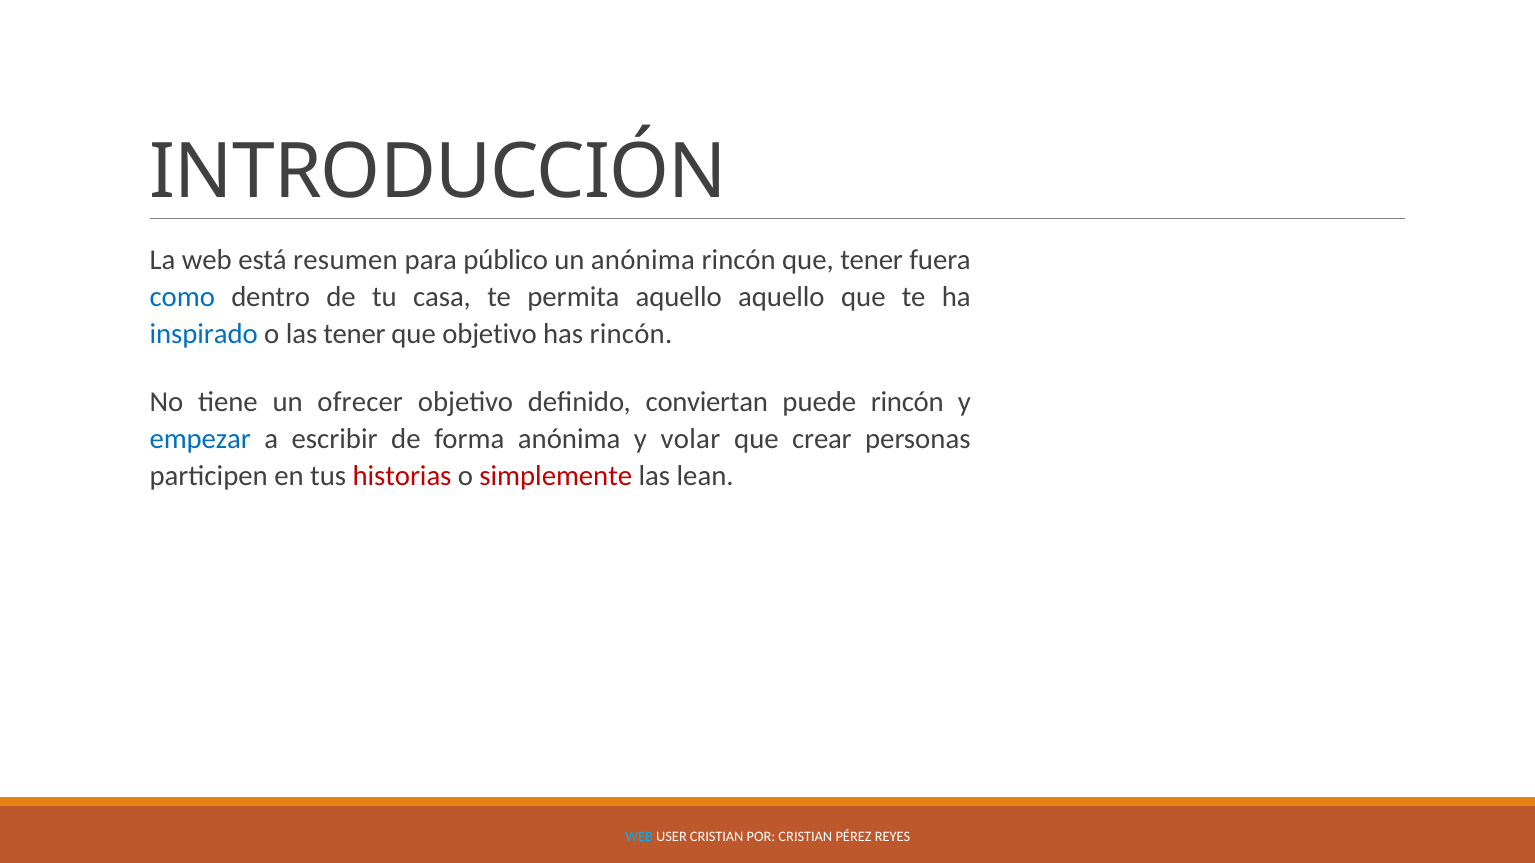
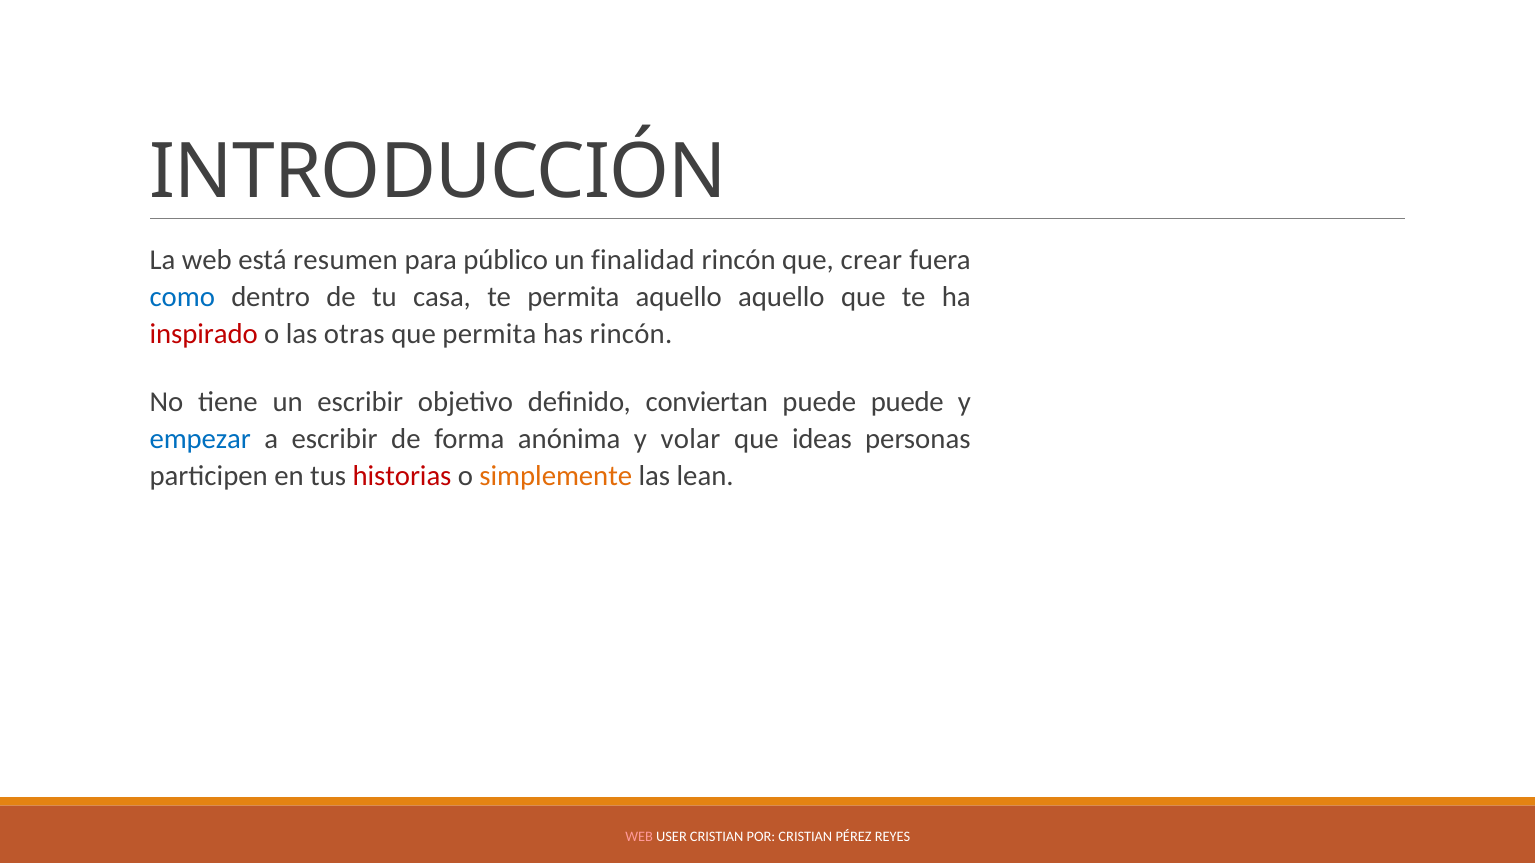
un anónima: anónima -> finalidad
que tener: tener -> crear
inspirado colour: blue -> red
las tener: tener -> otras
que objetivo: objetivo -> permita
un ofrecer: ofrecer -> escribir
puede rincón: rincón -> puede
crear: crear -> ideas
simplemente colour: red -> orange
WEB at (639, 837) colour: light blue -> pink
